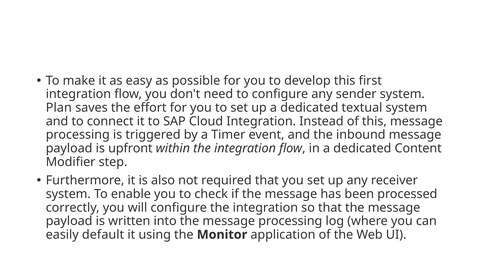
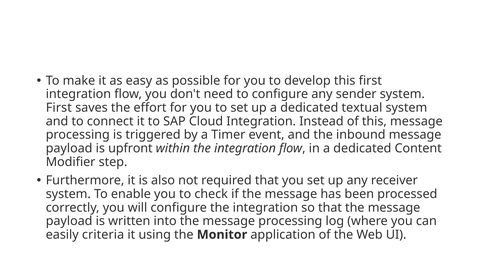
Plan at (59, 108): Plan -> First
default: default -> criteria
